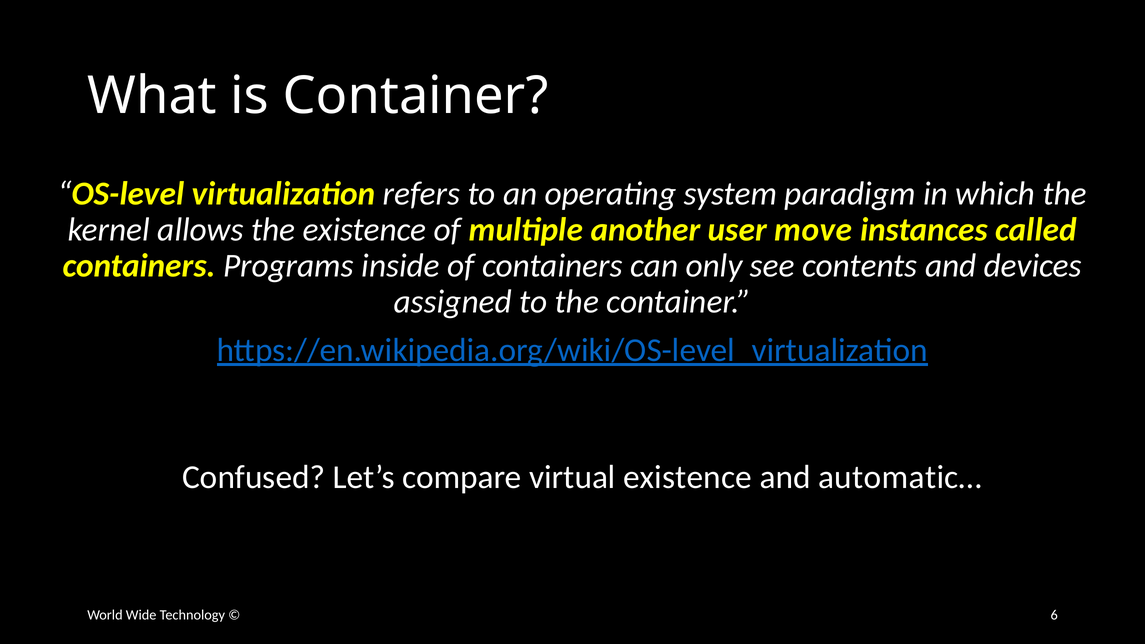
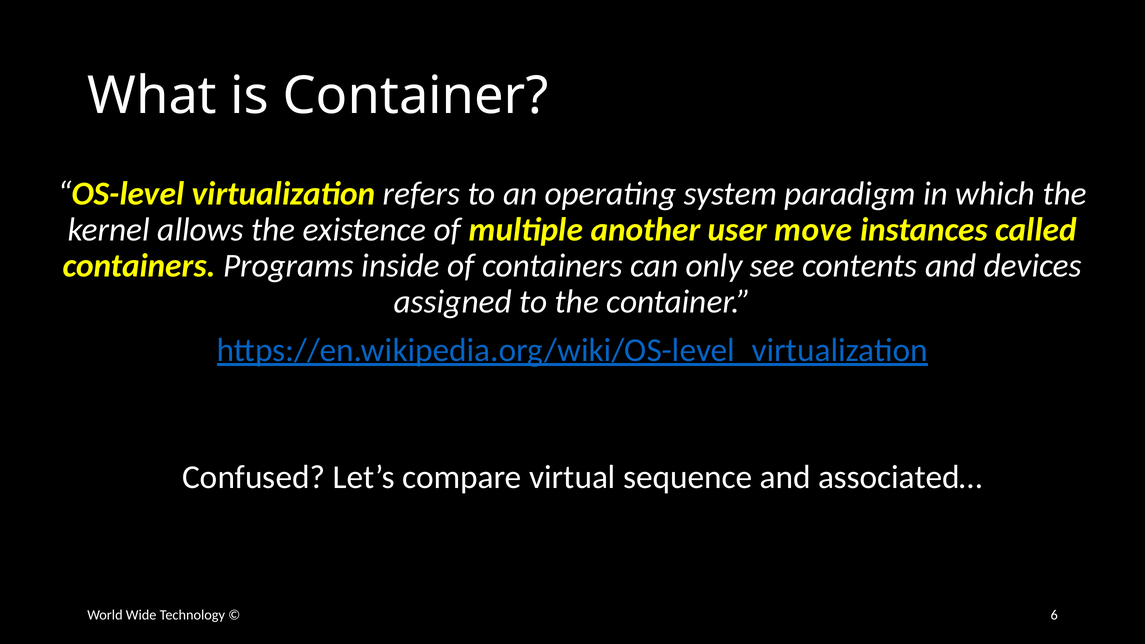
virtual existence: existence -> sequence
automatic…: automatic… -> associated…
